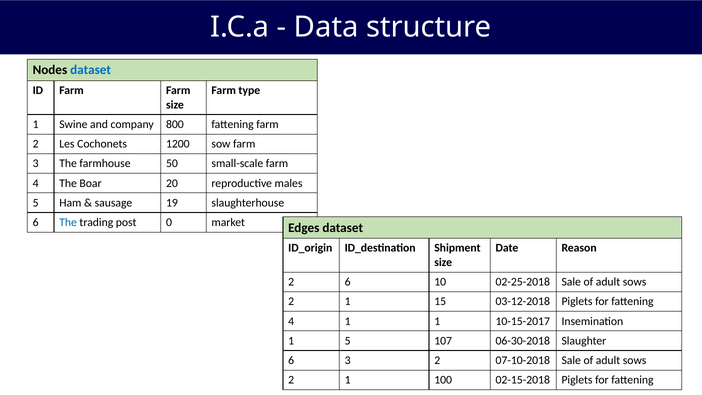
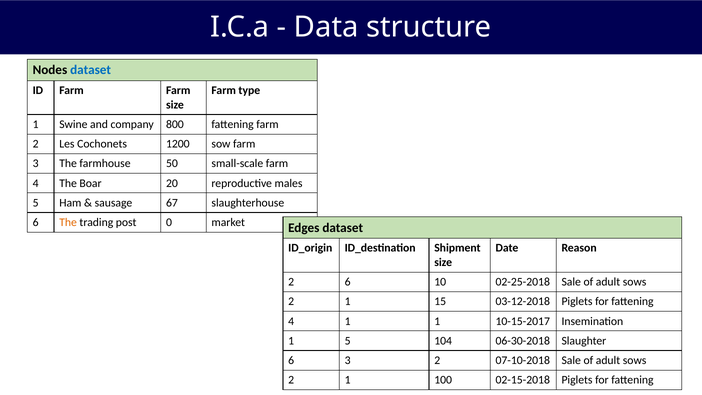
19: 19 -> 67
The at (68, 222) colour: blue -> orange
107: 107 -> 104
